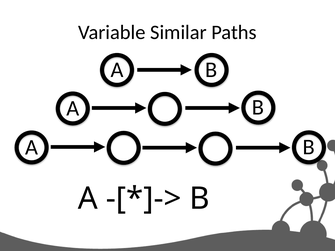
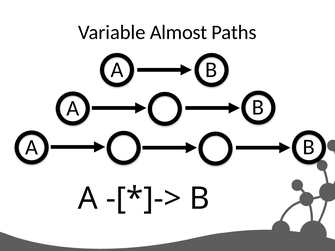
Similar: Similar -> Almost
